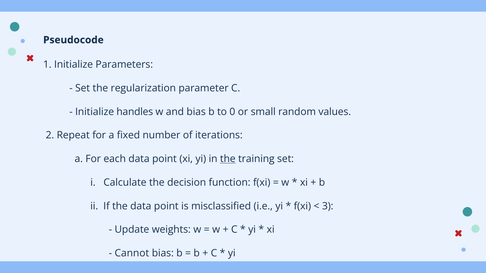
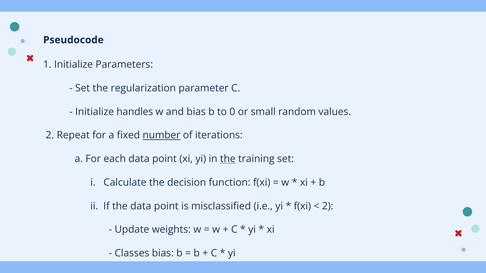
number underline: none -> present
3 at (328, 206): 3 -> 2
Cannot: Cannot -> Classes
